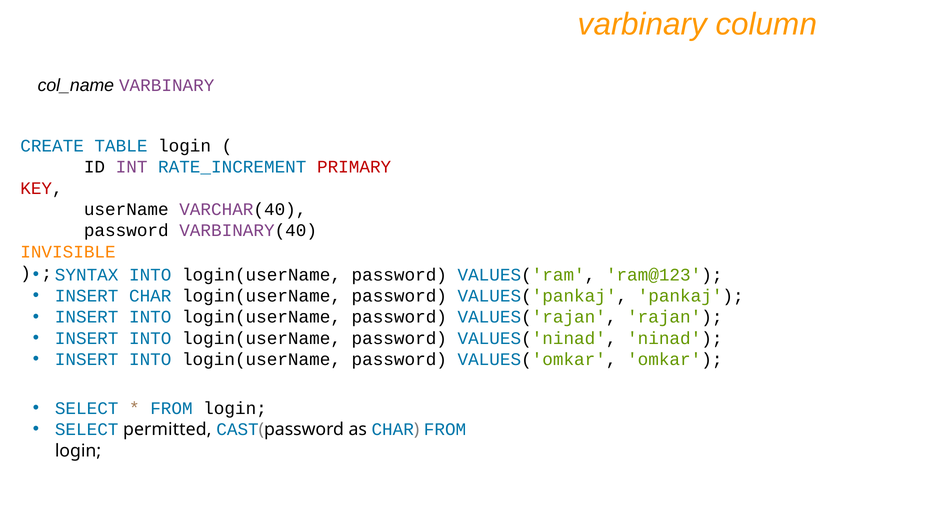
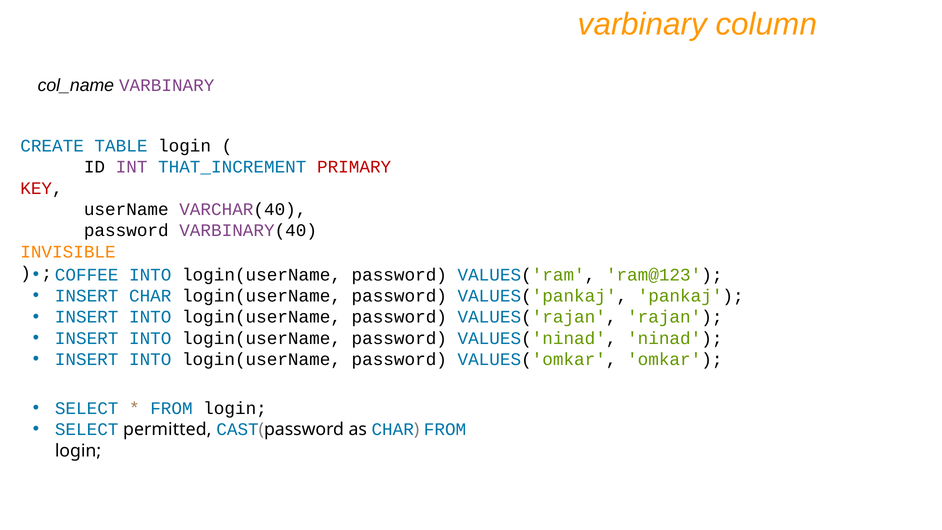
RATE_INCREMENT: RATE_INCREMENT -> THAT_INCREMENT
SYNTAX: SYNTAX -> COFFEE
